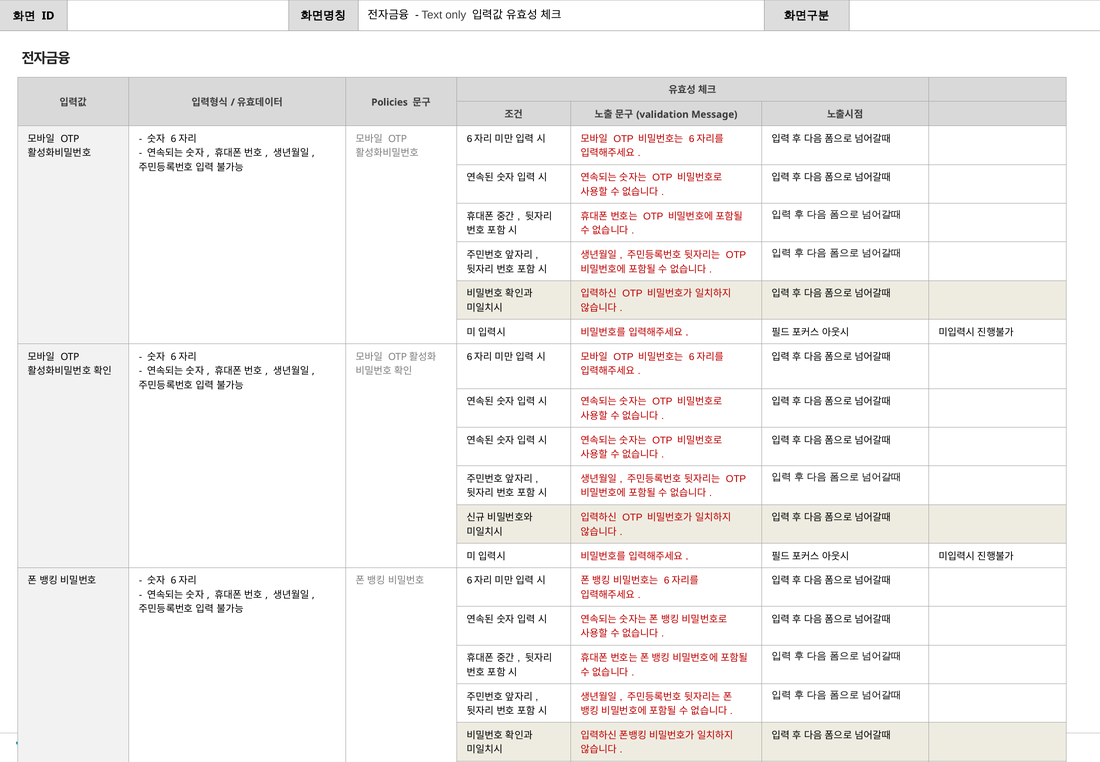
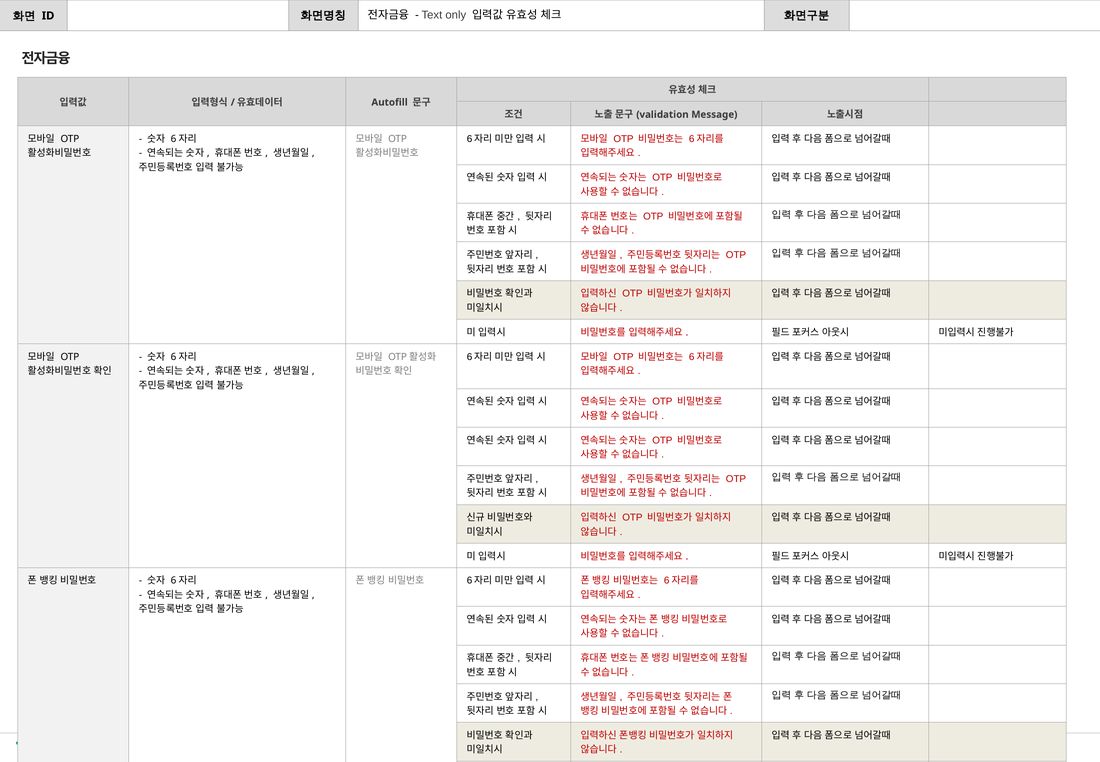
Policies: Policies -> Autofill
